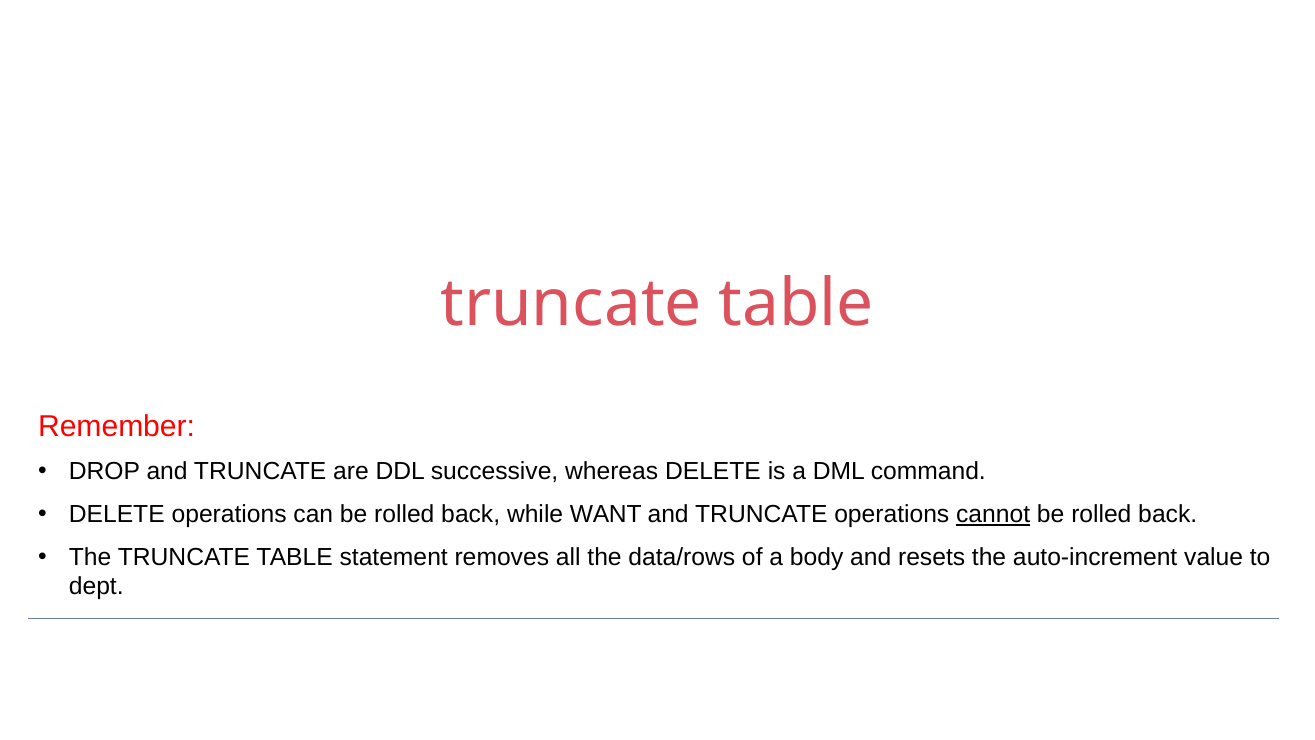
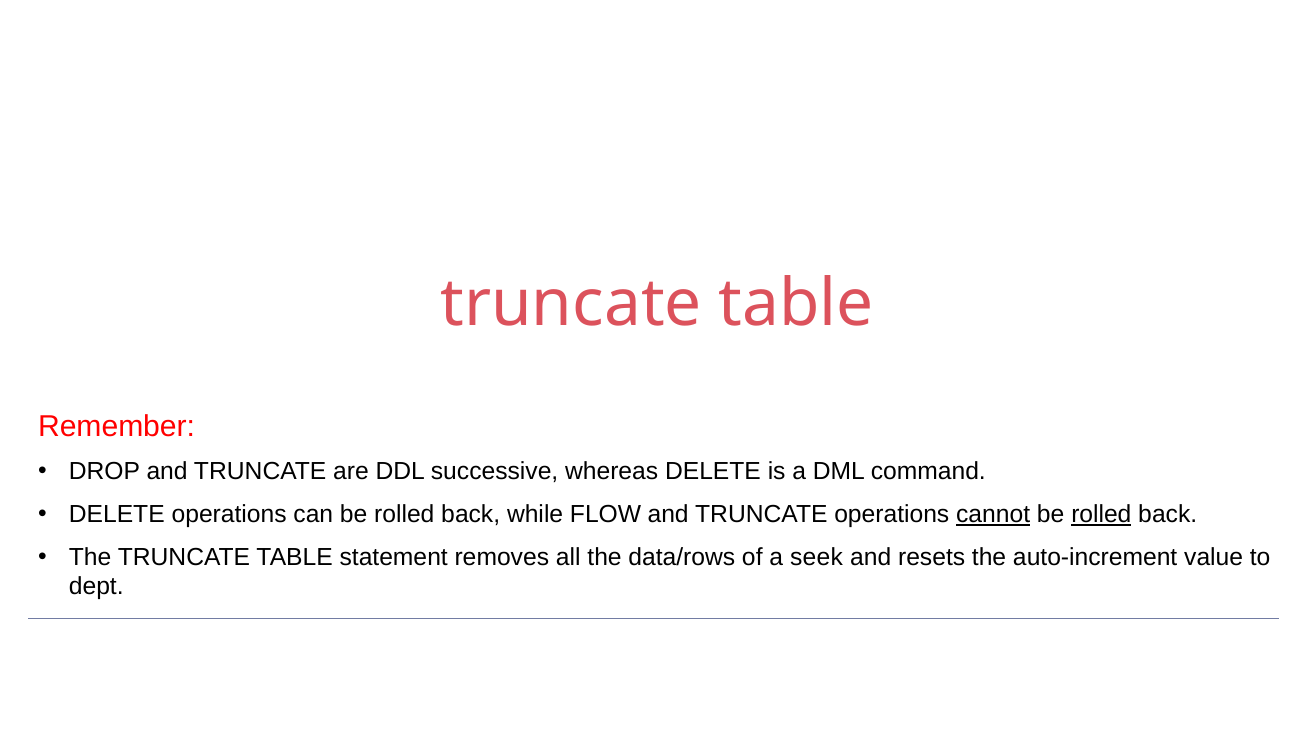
WANT: WANT -> FLOW
rolled at (1101, 514) underline: none -> present
body: body -> seek
